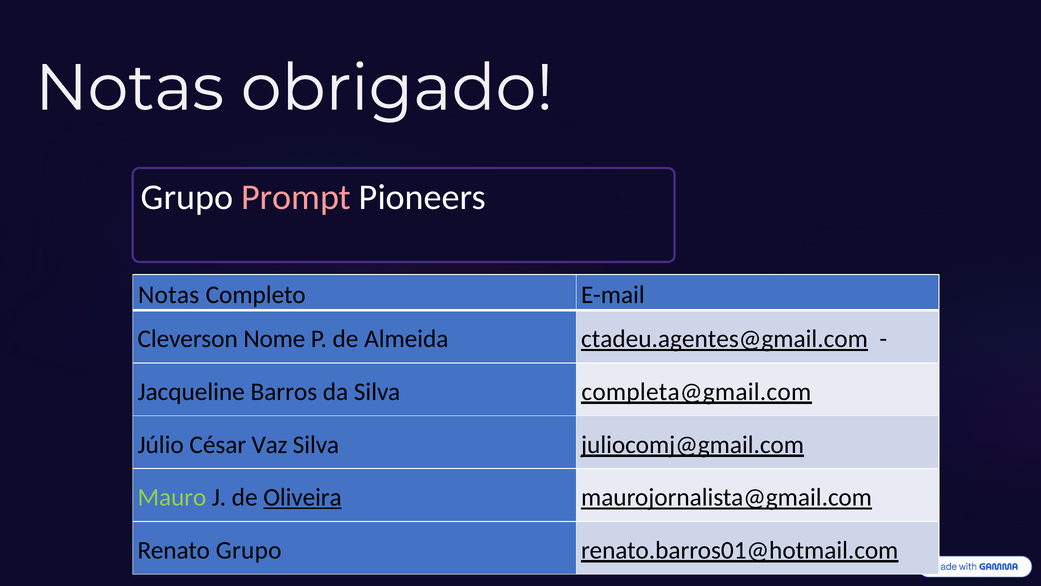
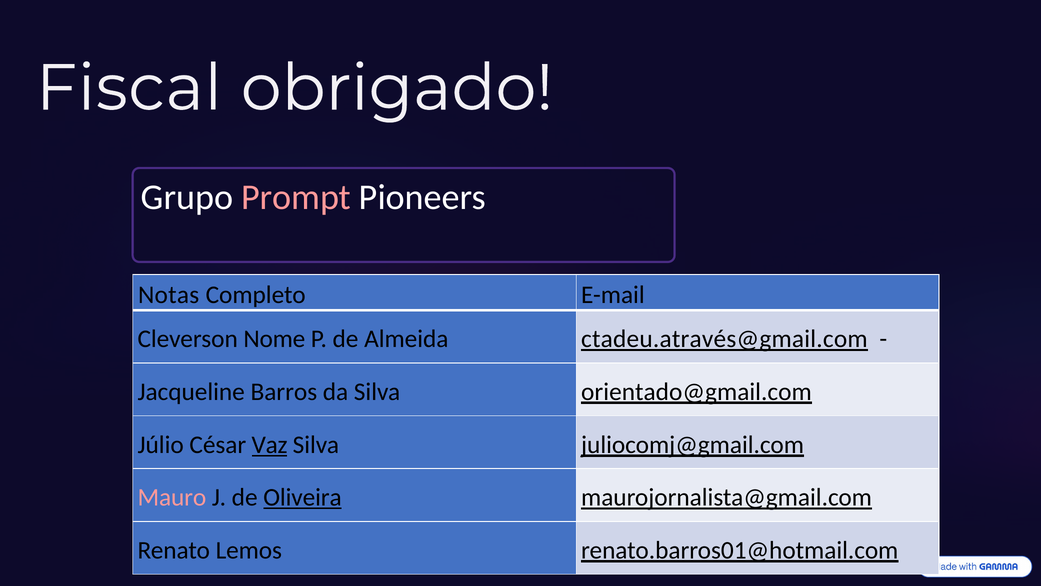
Notas at (129, 88): Notas -> Fiscal
ctadeu.agentes@gmail.com: ctadeu.agentes@gmail.com -> ctadeu.através@gmail.com
completa@gmail.com: completa@gmail.com -> orientado@gmail.com
Vaz underline: none -> present
Mauro colour: light green -> pink
Renato Grupo: Grupo -> Lemos
